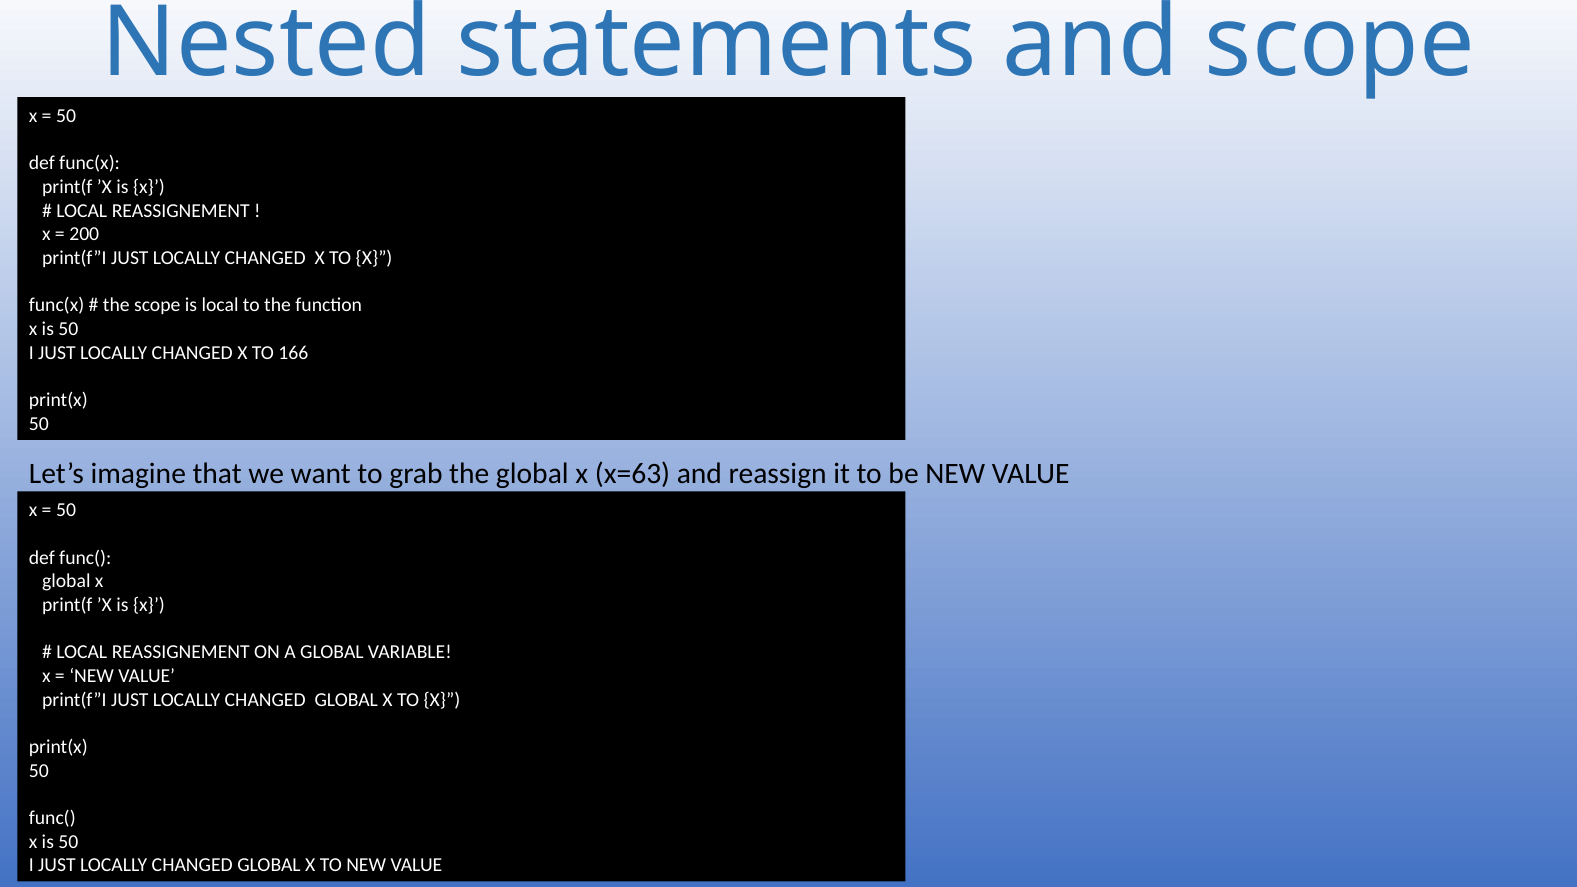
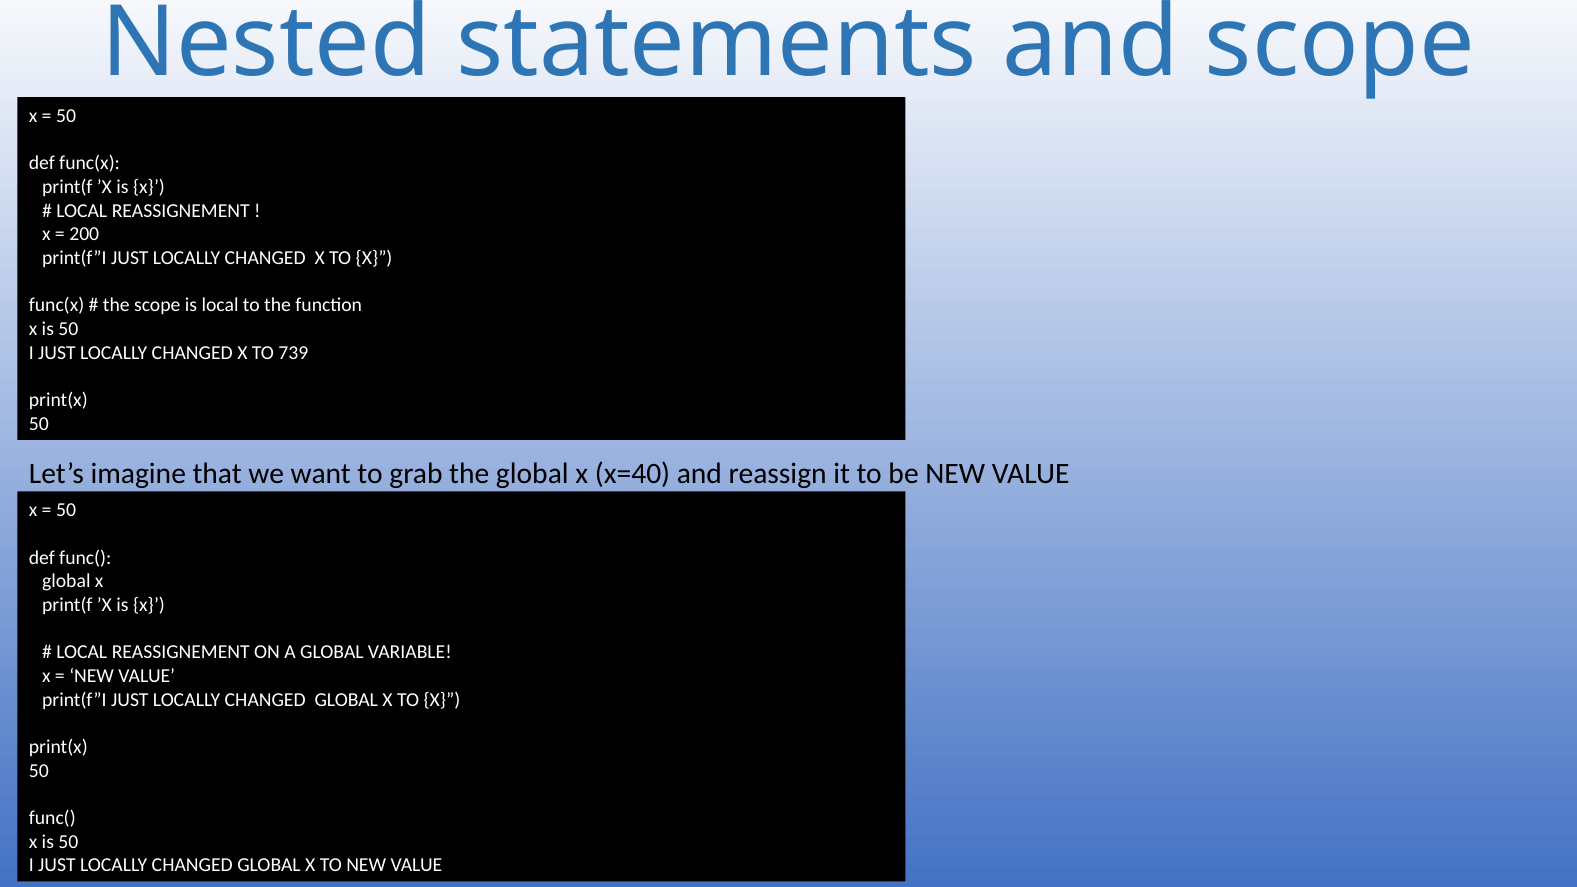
166: 166 -> 739
x=63: x=63 -> x=40
